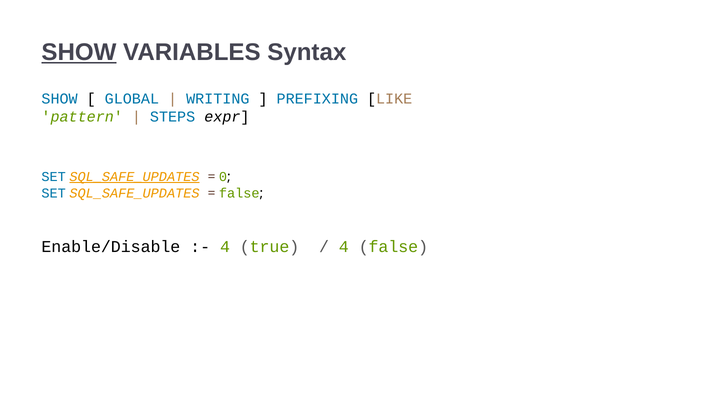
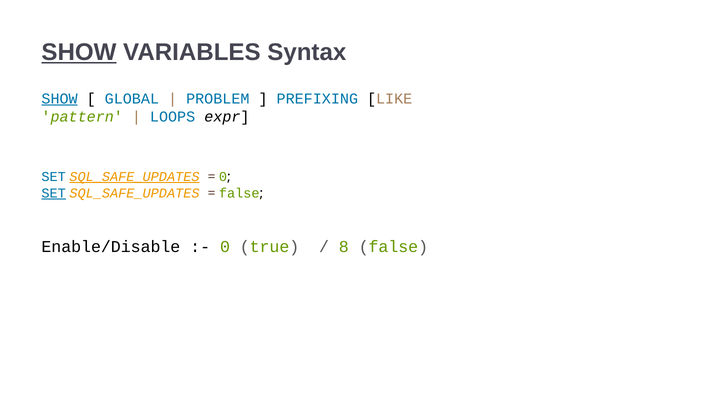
SHOW at (60, 99) underline: none -> present
WRITING: WRITING -> PROBLEM
STEPS: STEPS -> LOOPS
SET at (54, 193) underline: none -> present
4 at (225, 247): 4 -> 0
4 at (344, 247): 4 -> 8
